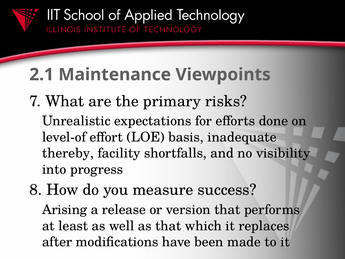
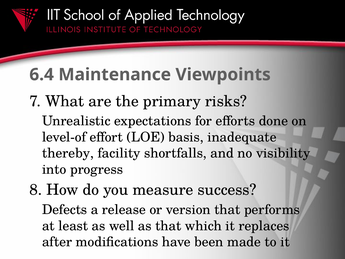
2.1: 2.1 -> 6.4
Arising: Arising -> Defects
